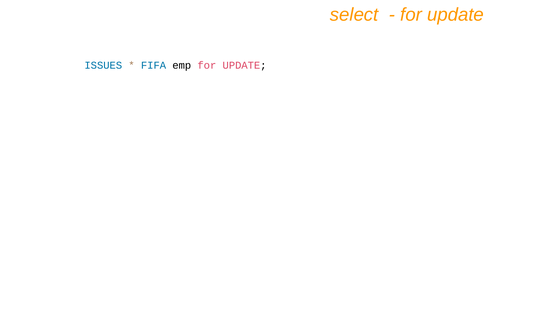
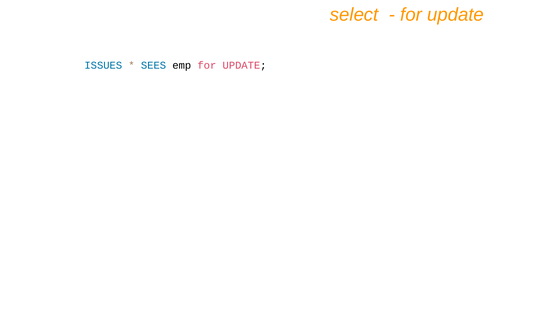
FIFA: FIFA -> SEES
